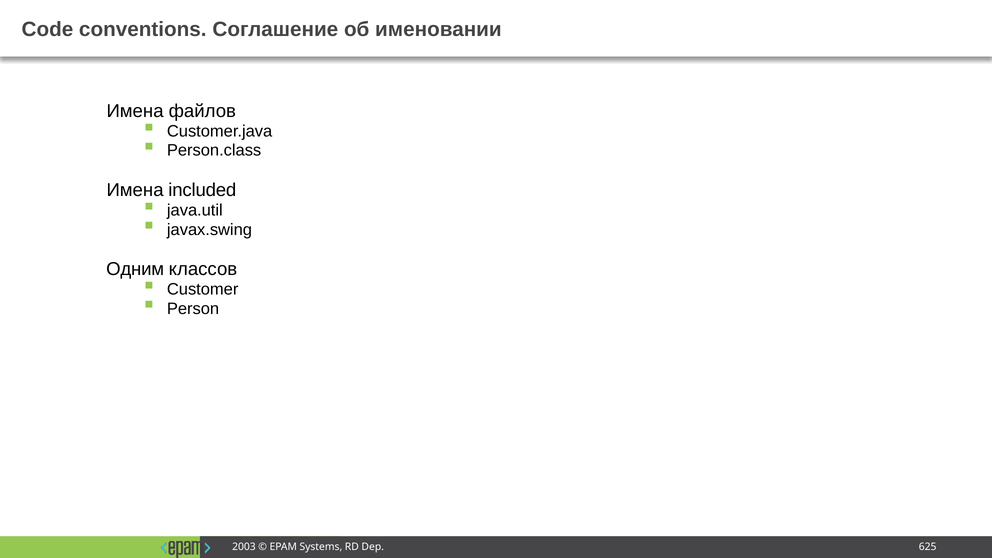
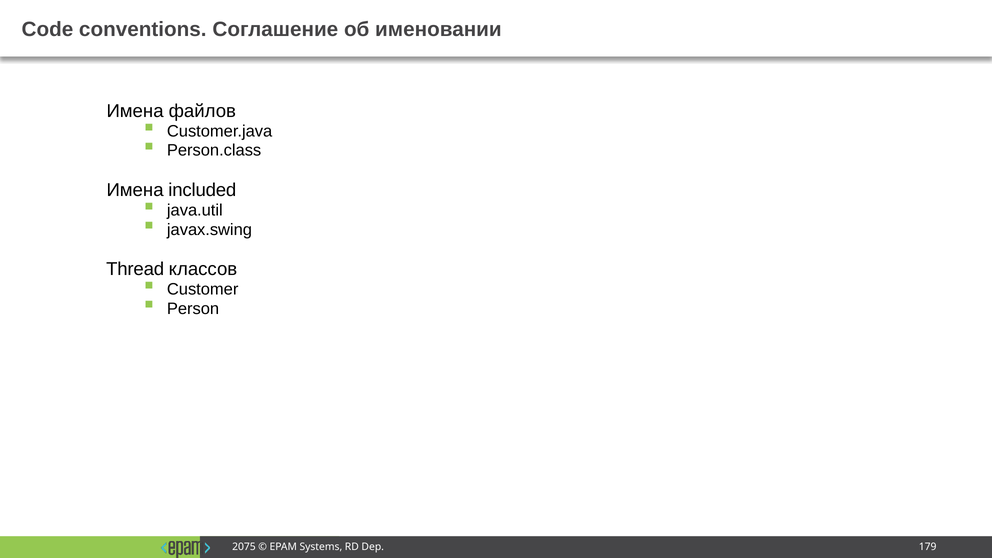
Одним: Одним -> Thread
2003: 2003 -> 2075
625: 625 -> 179
